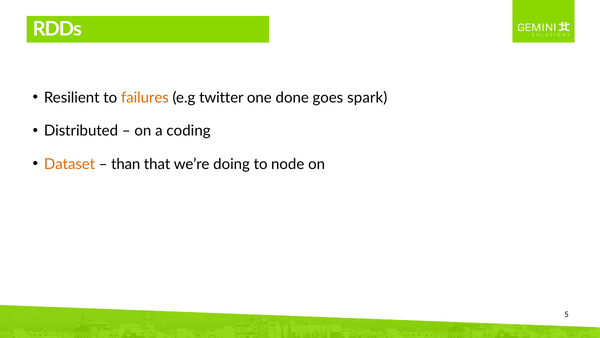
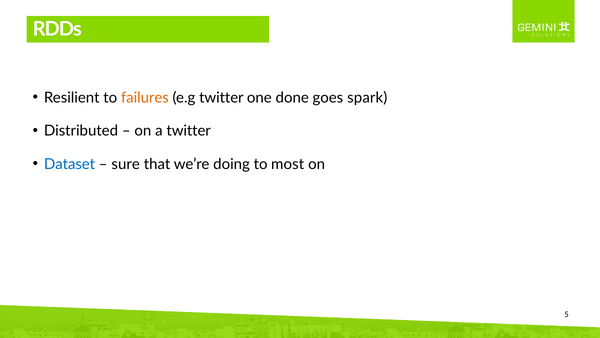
a coding: coding -> twitter
Dataset colour: orange -> blue
than: than -> sure
node: node -> most
